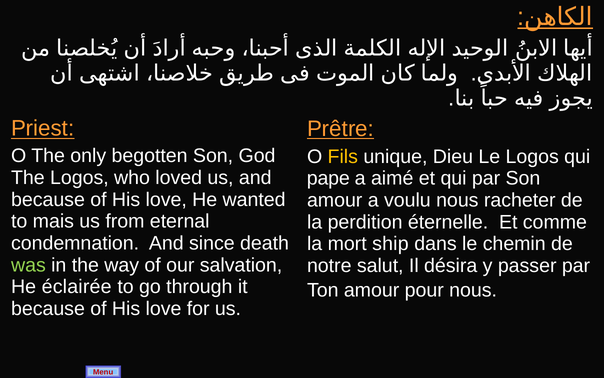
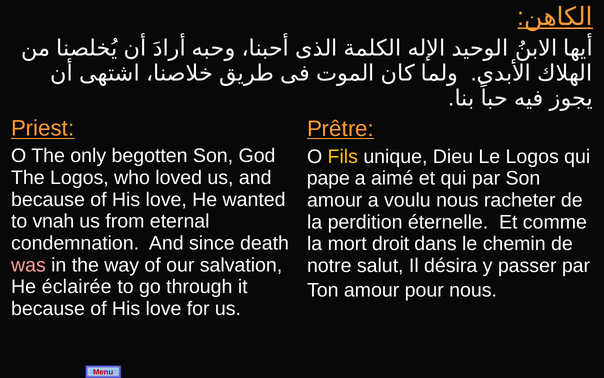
mais: mais -> vnah
ship: ship -> droit
was colour: light green -> pink
